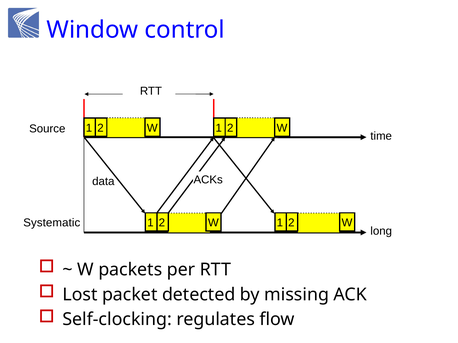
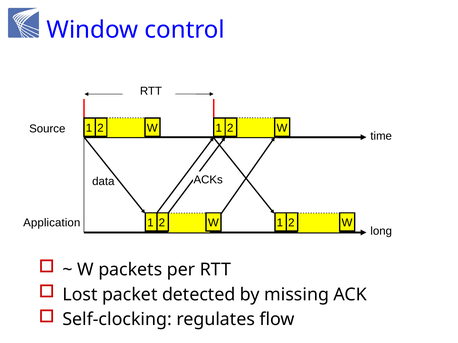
Systematic: Systematic -> Application
